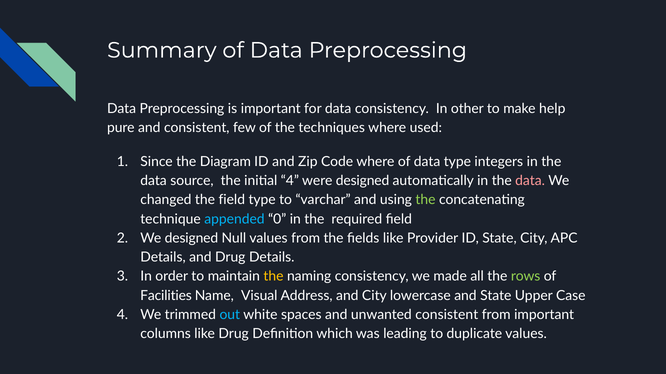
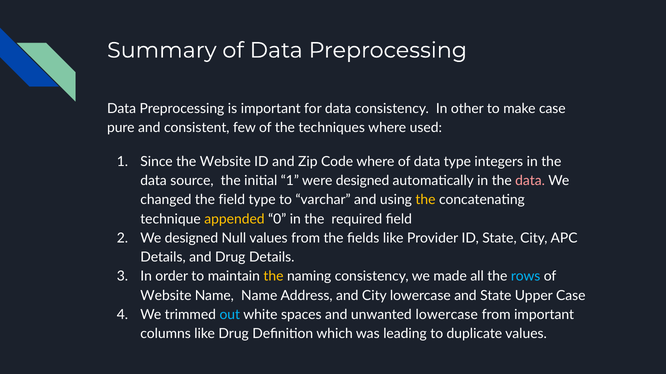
make help: help -> case
the Diagram: Diagram -> Website
initial 4: 4 -> 1
the at (426, 200) colour: light green -> yellow
appended colour: light blue -> yellow
rows colour: light green -> light blue
Facilities at (166, 296): Facilities -> Website
Name Visual: Visual -> Name
unwanted consistent: consistent -> lowercase
